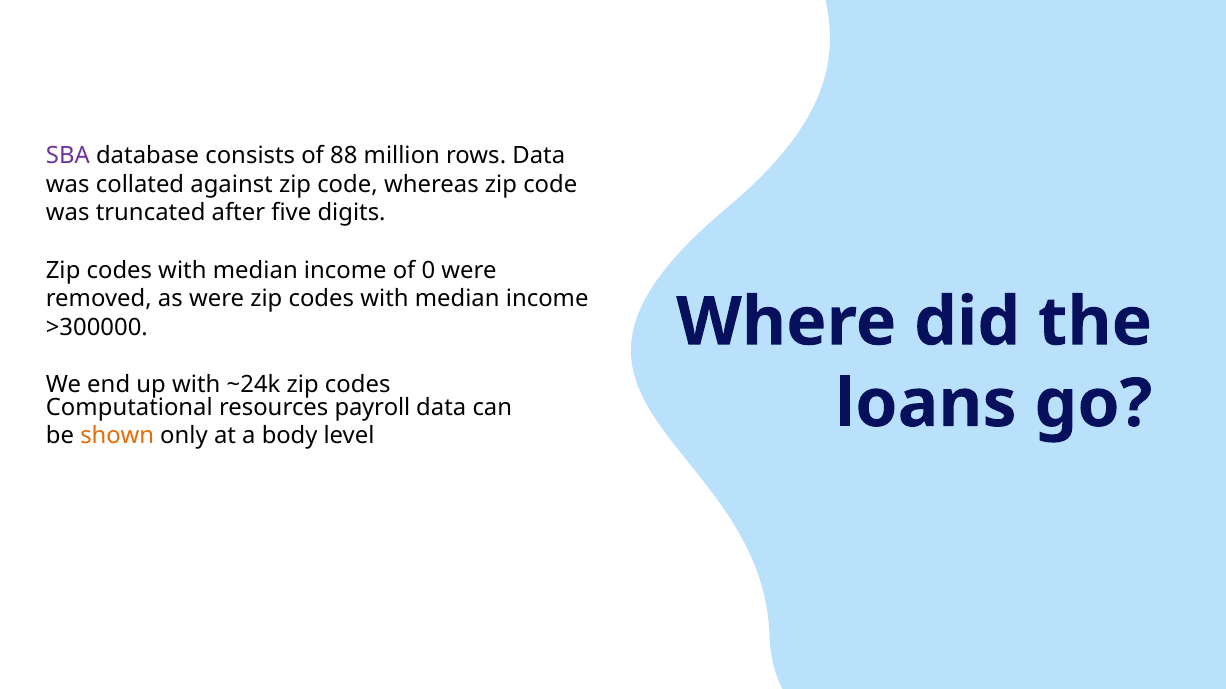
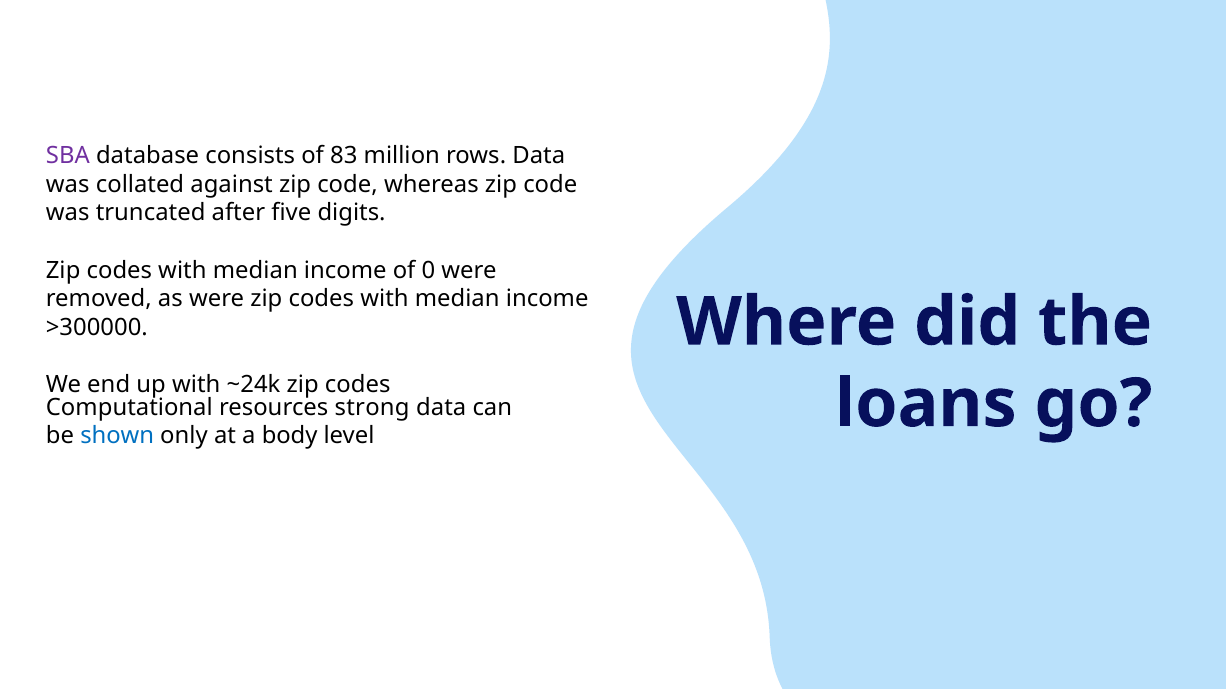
88: 88 -> 83
payroll: payroll -> strong
shown colour: orange -> blue
